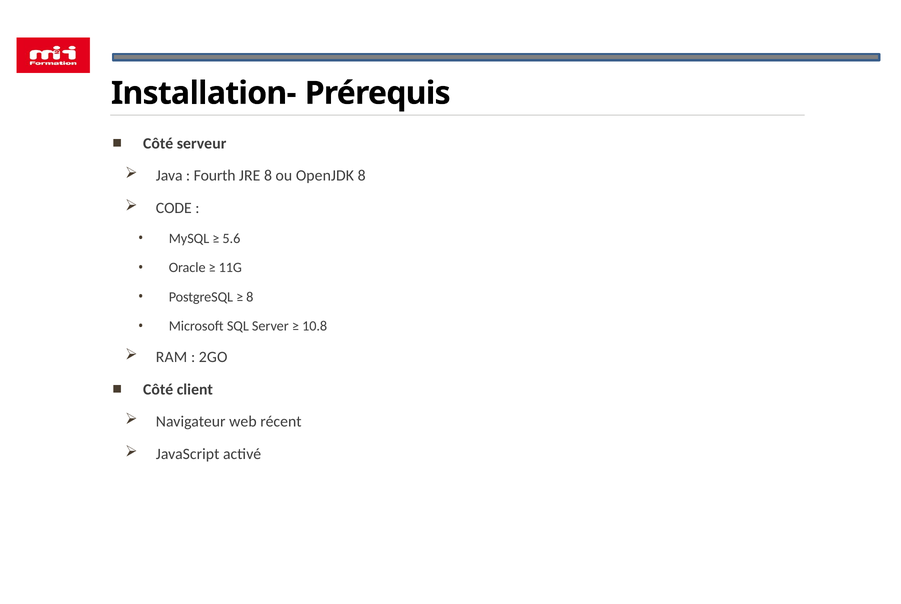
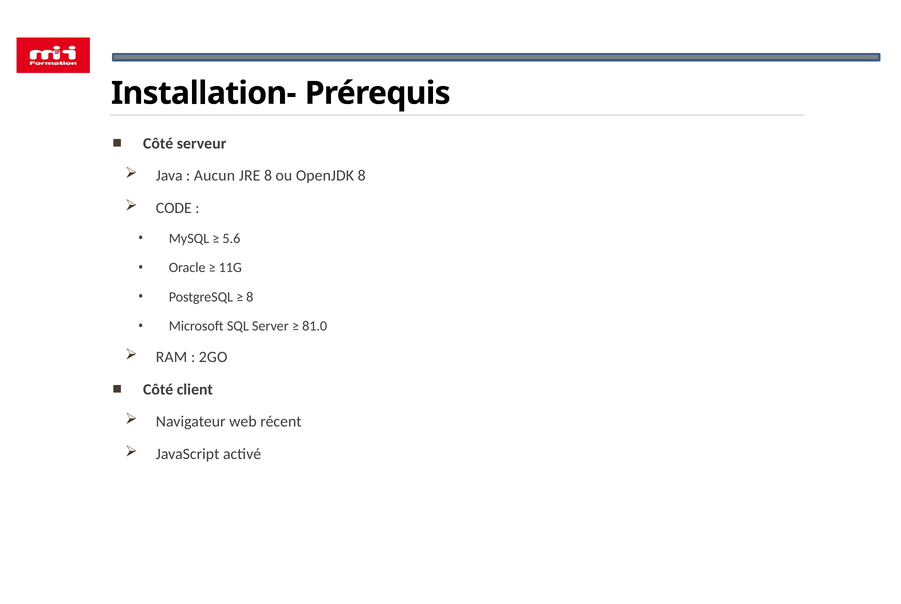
Fourth: Fourth -> Aucun
10.8: 10.8 -> 81.0
